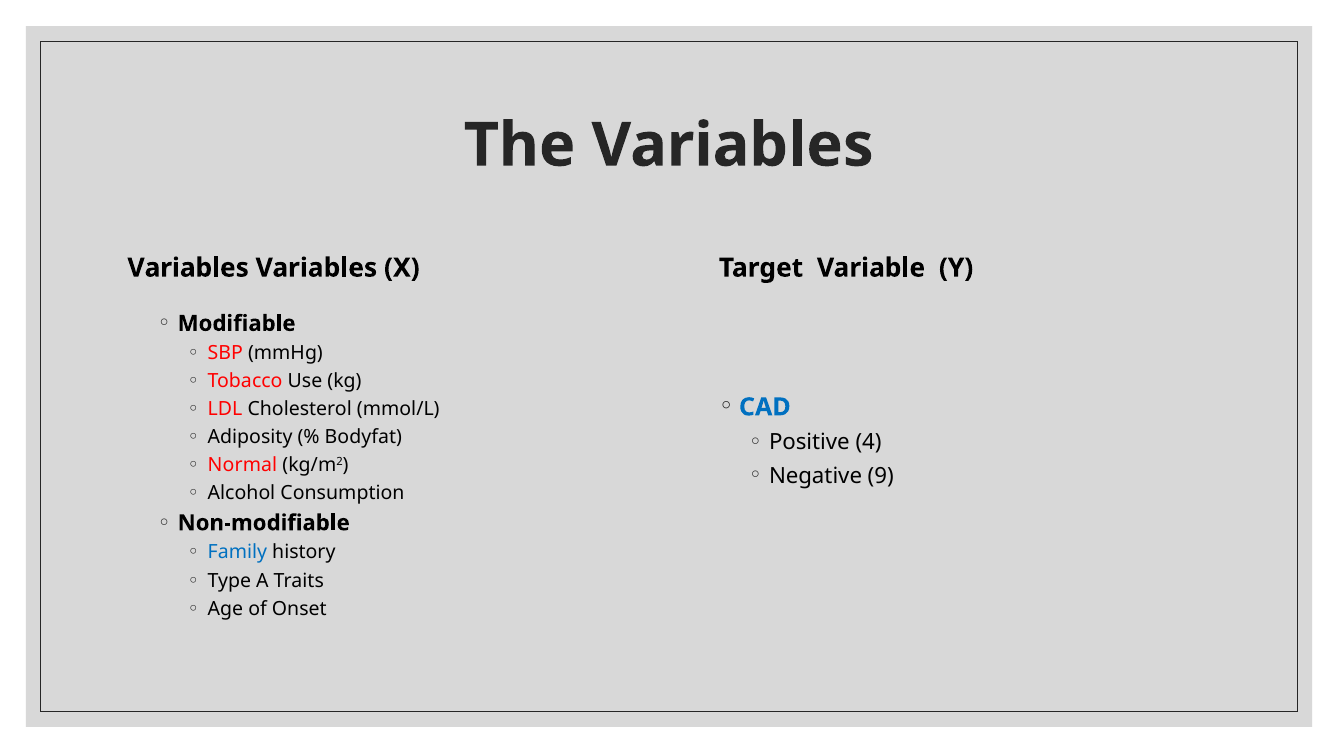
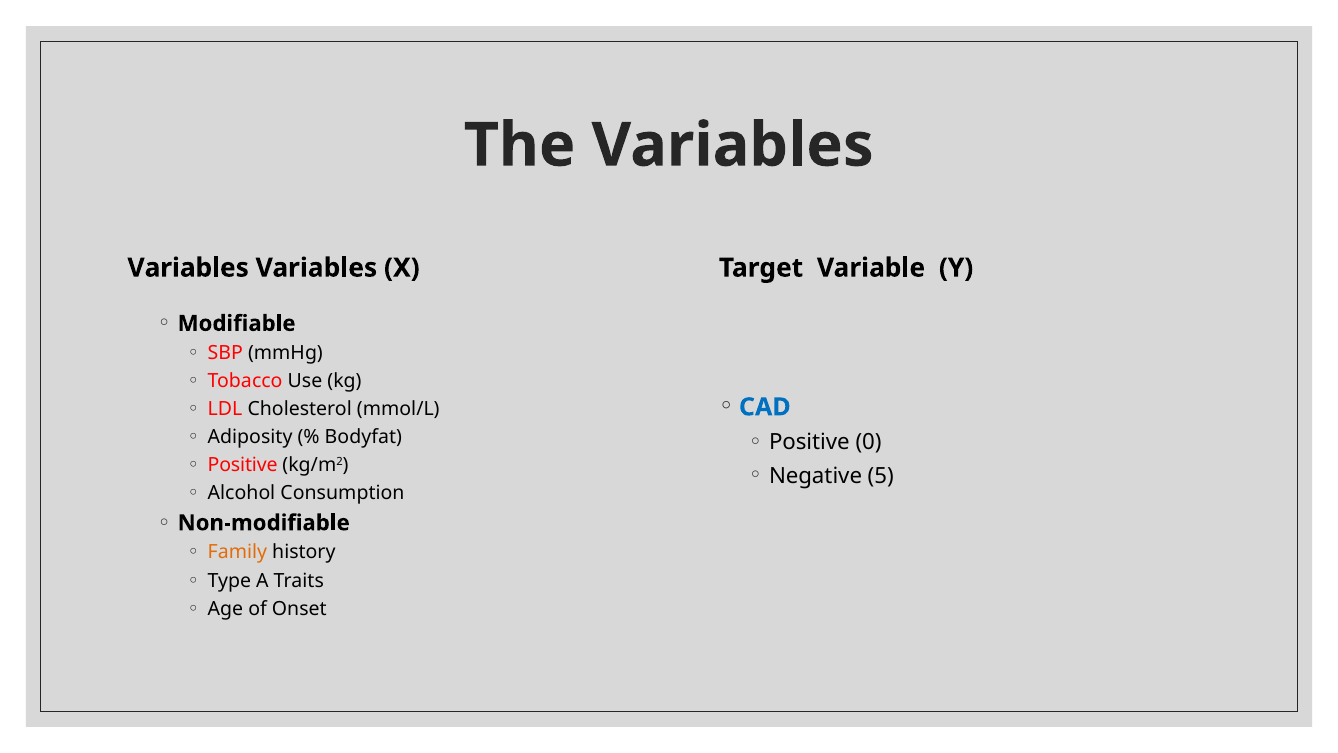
4: 4 -> 0
Normal at (242, 465): Normal -> Positive
9: 9 -> 5
Family colour: blue -> orange
